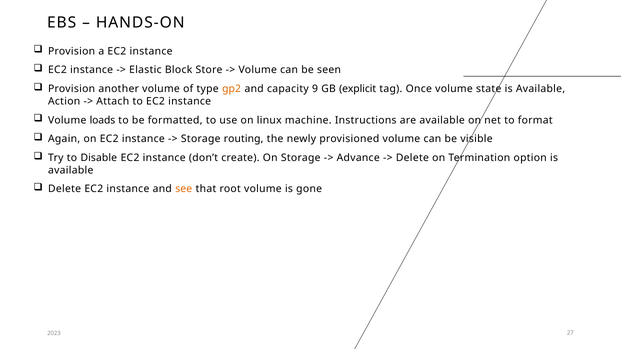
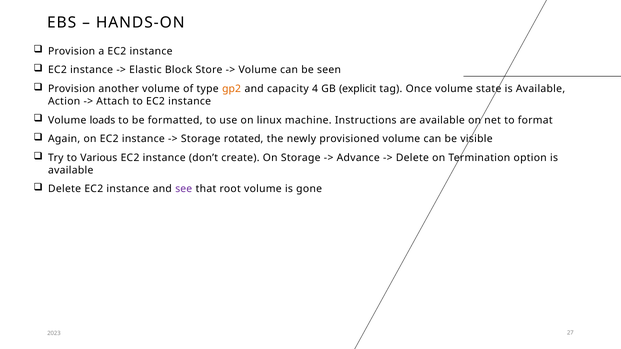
9: 9 -> 4
routing: routing -> rotated
Disable: Disable -> Various
see colour: orange -> purple
